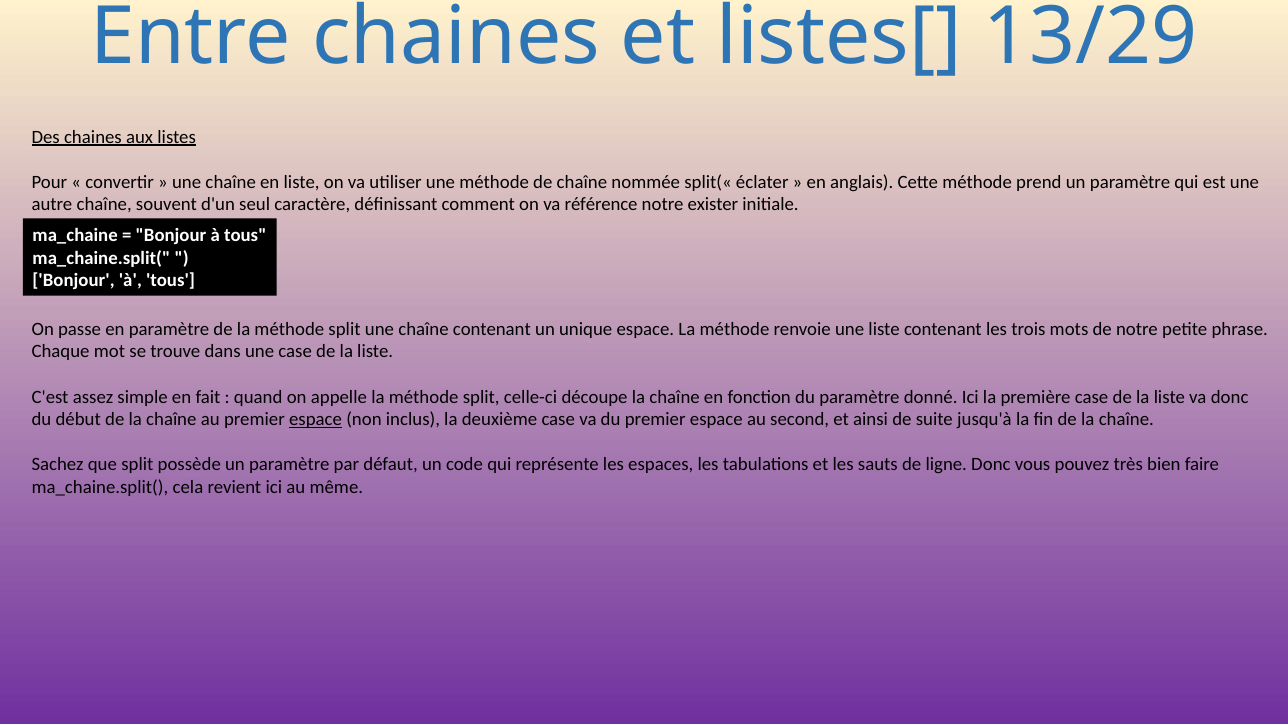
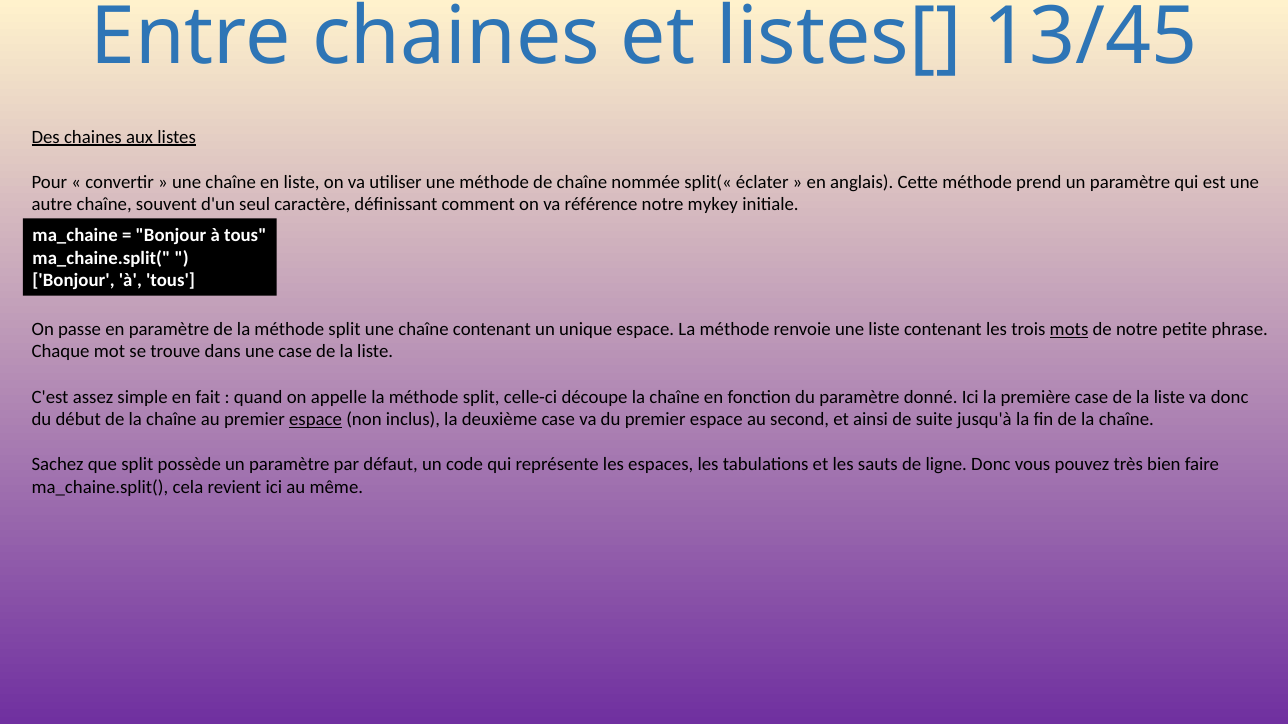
13/29: 13/29 -> 13/45
exister: exister -> mykey
mots underline: none -> present
